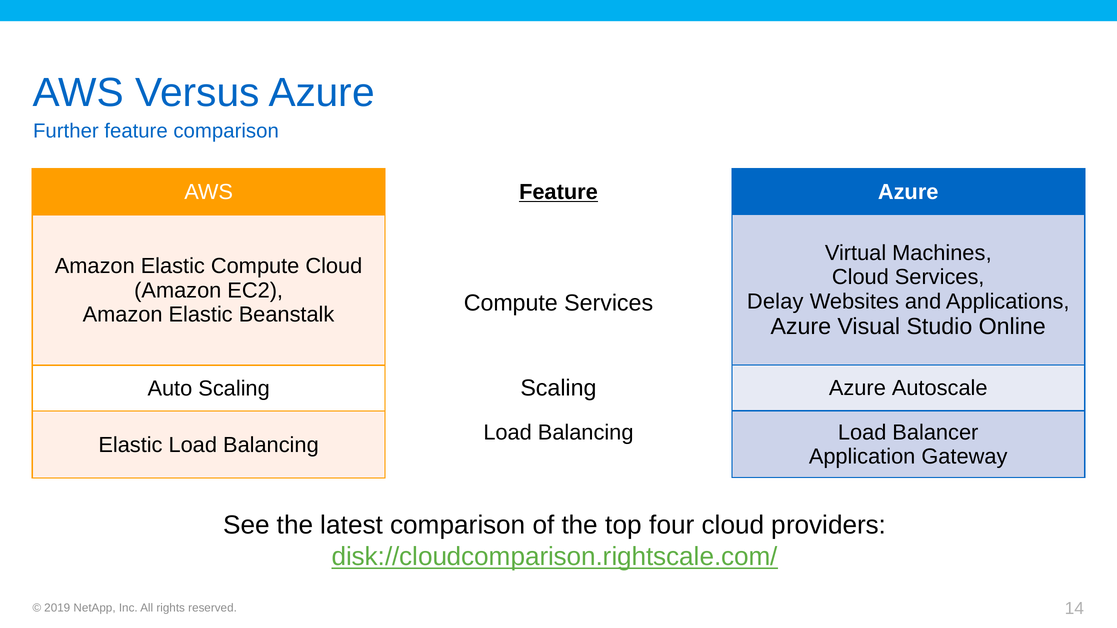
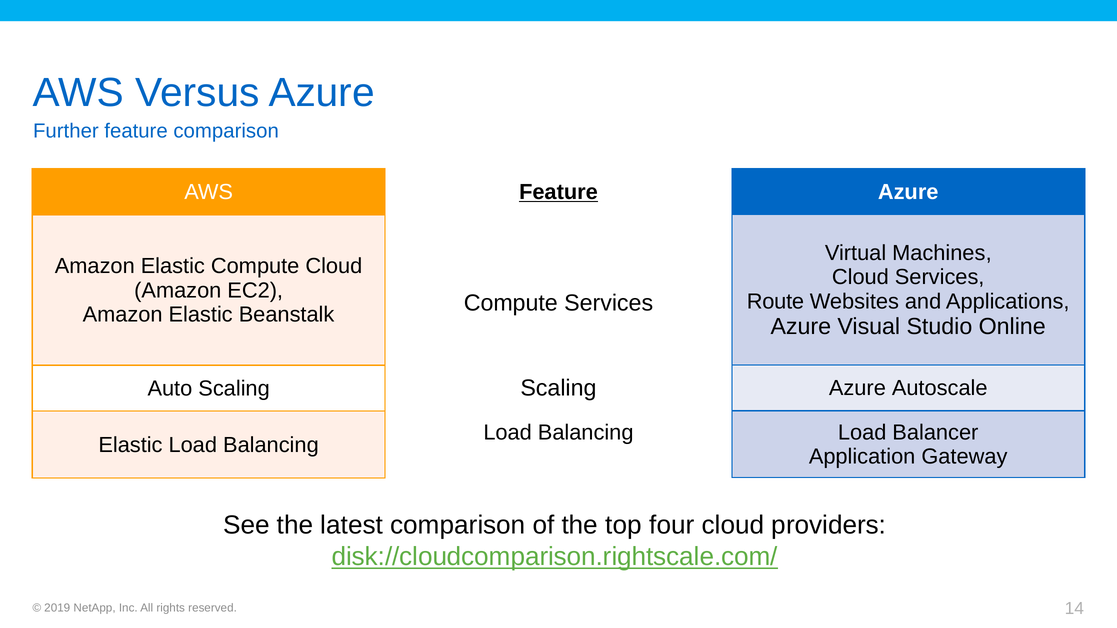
Delay: Delay -> Route
